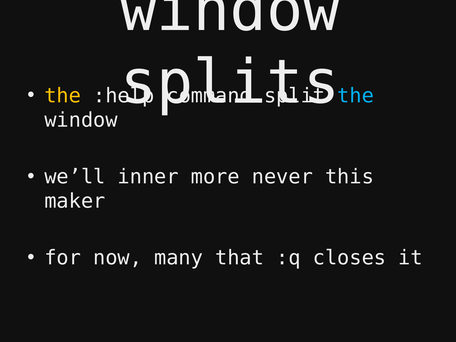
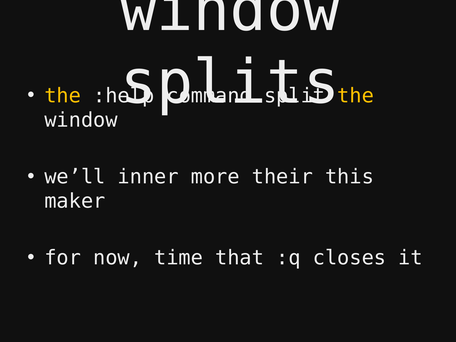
the at (356, 96) colour: light blue -> yellow
never: never -> their
many: many -> time
